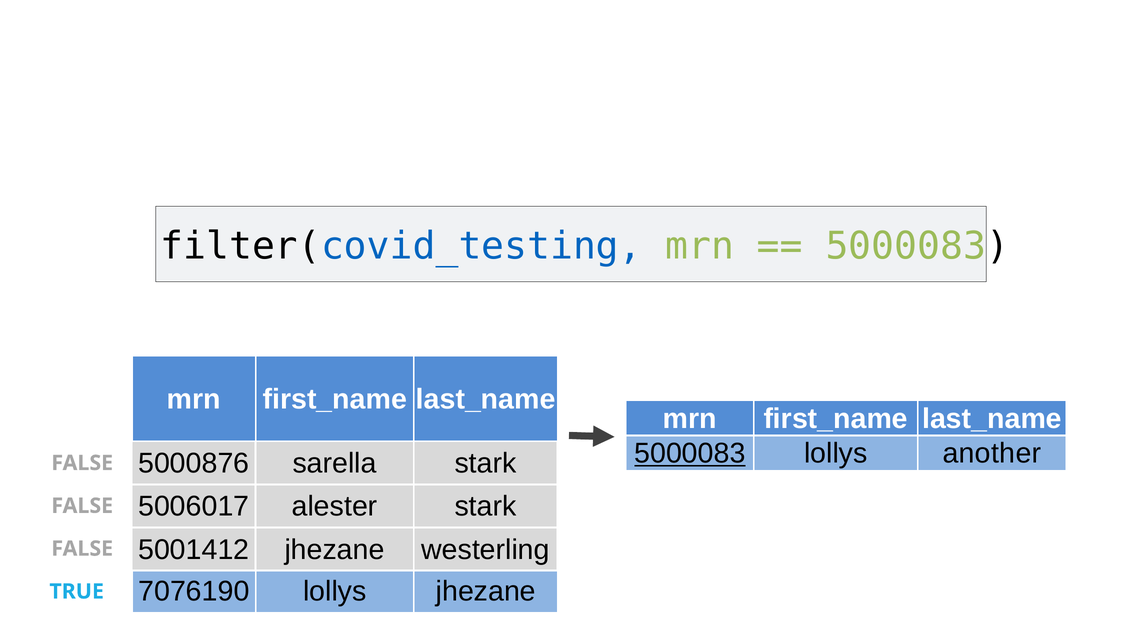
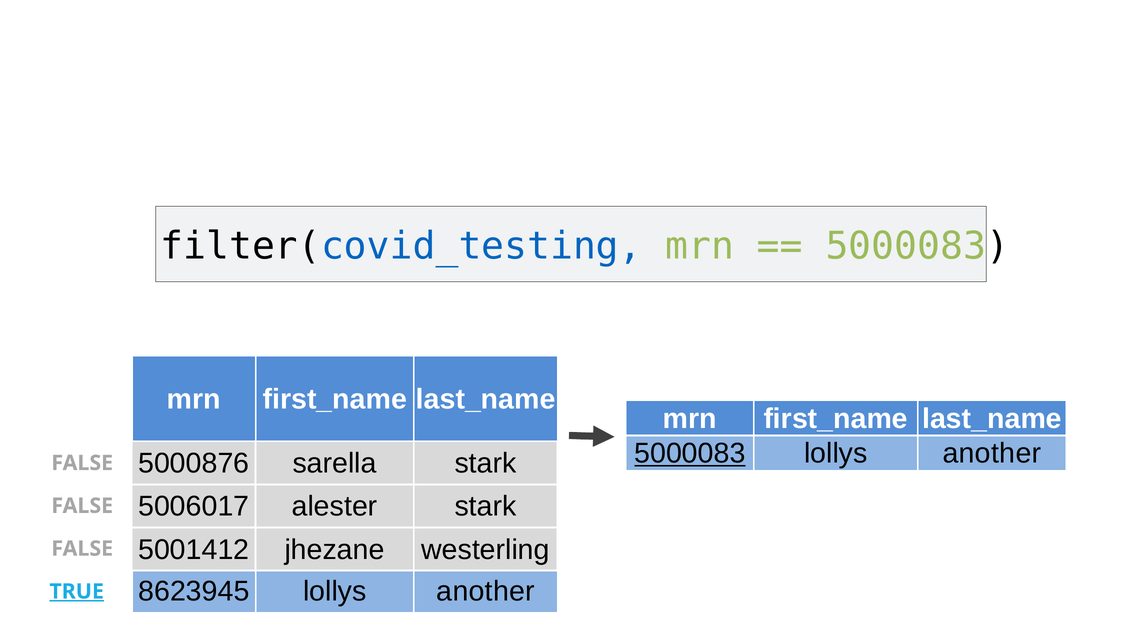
7076190: 7076190 -> 8623945
jhezane at (486, 591): jhezane -> another
TRUE underline: none -> present
